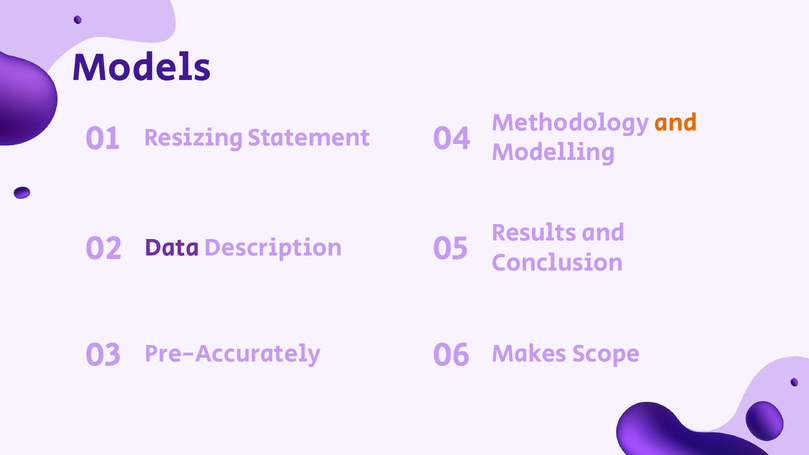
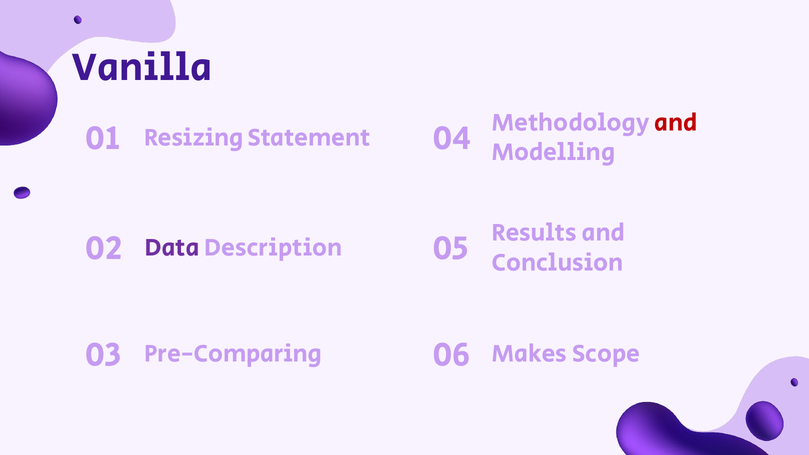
Models: Models -> Vanilla
and at (676, 123) colour: orange -> red
Pre-Accurately: Pre-Accurately -> Pre-Comparing
